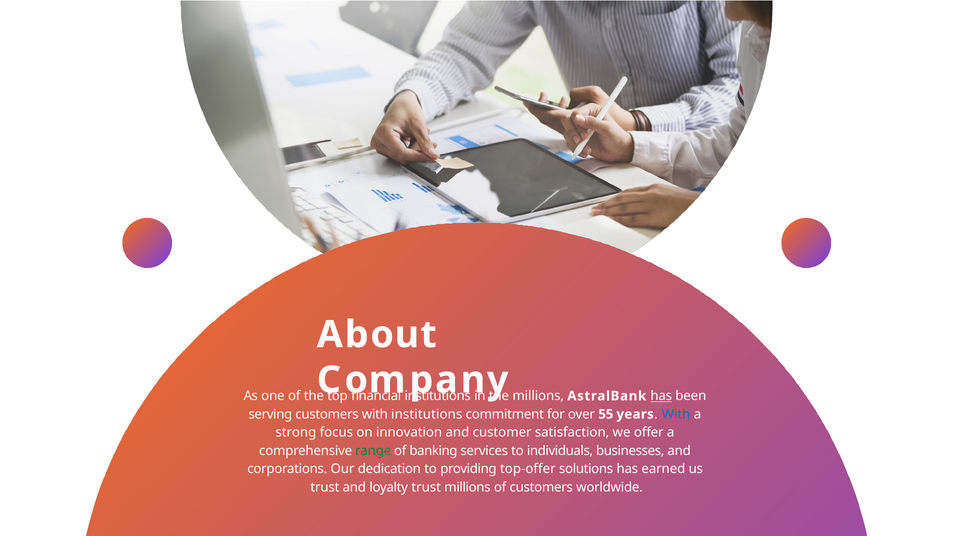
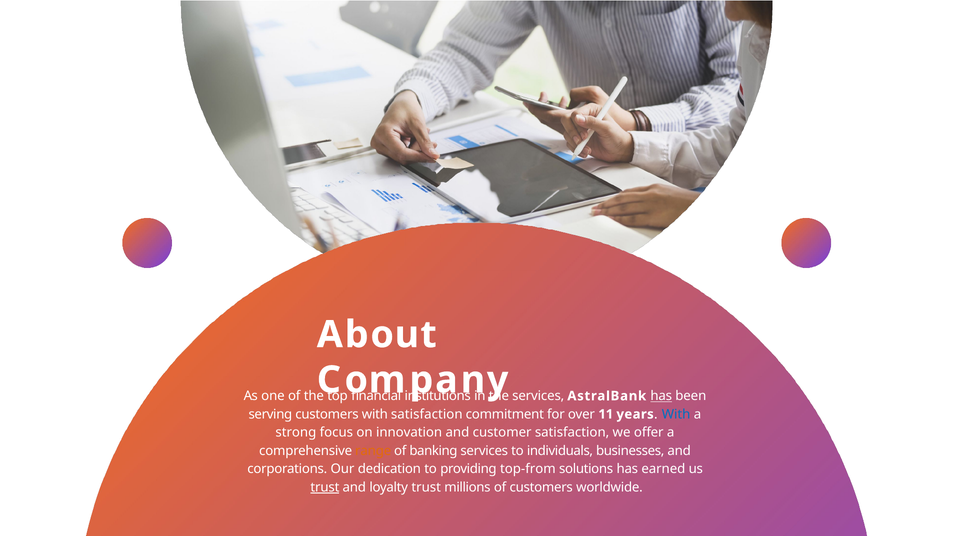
millions at (538, 396): millions -> services
with institutions: institutions -> satisfaction
55: 55 -> 11
range colour: green -> orange
top-offer: top-offer -> top-from
trust at (325, 487) underline: none -> present
